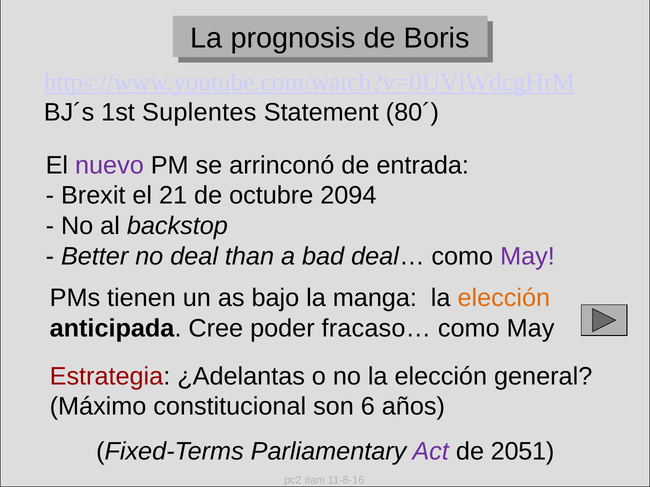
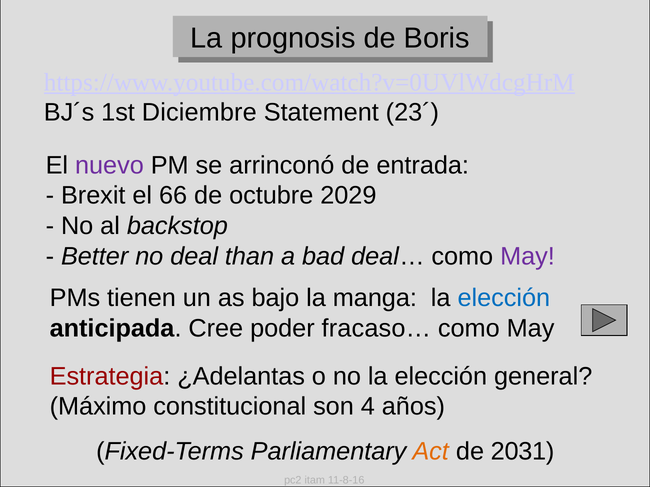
Suplentes: Suplentes -> Diciembre
80´: 80´ -> 23´
21: 21 -> 66
2094: 2094 -> 2029
elección at (504, 298) colour: orange -> blue
6: 6 -> 4
Act colour: purple -> orange
2051: 2051 -> 2031
